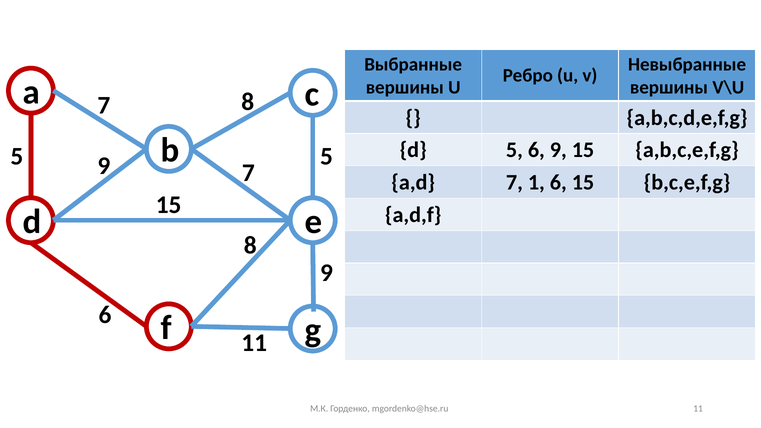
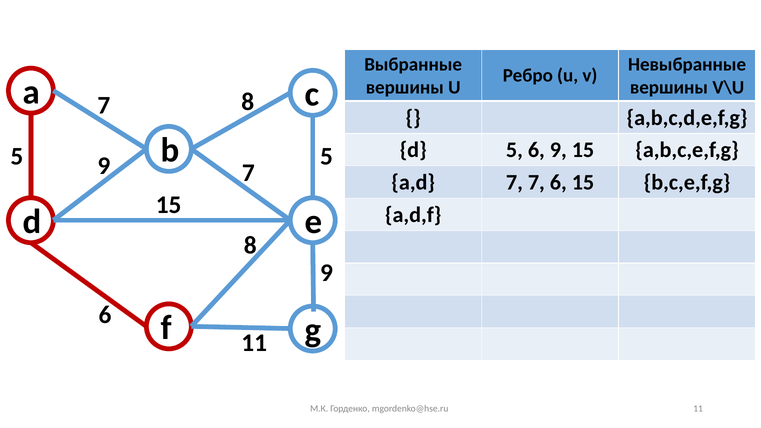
a,d 7 1: 1 -> 7
